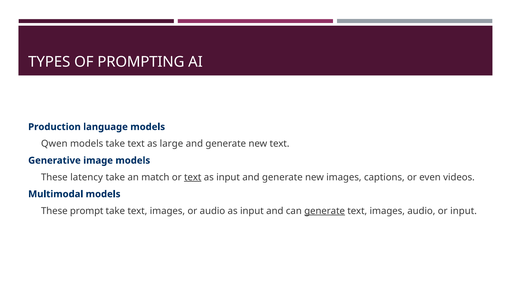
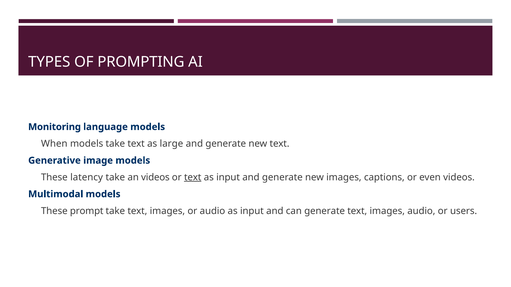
Production: Production -> Monitoring
Qwen: Qwen -> When
an match: match -> videos
generate at (325, 211) underline: present -> none
or input: input -> users
